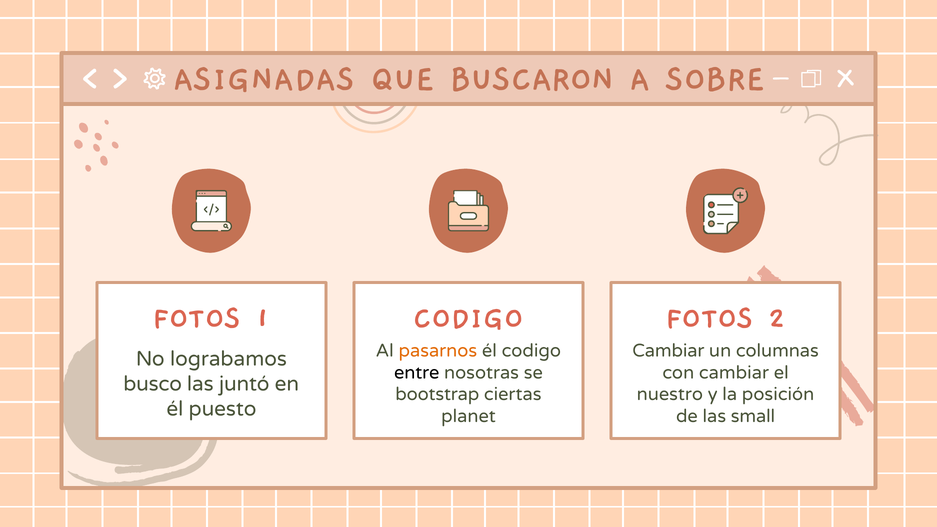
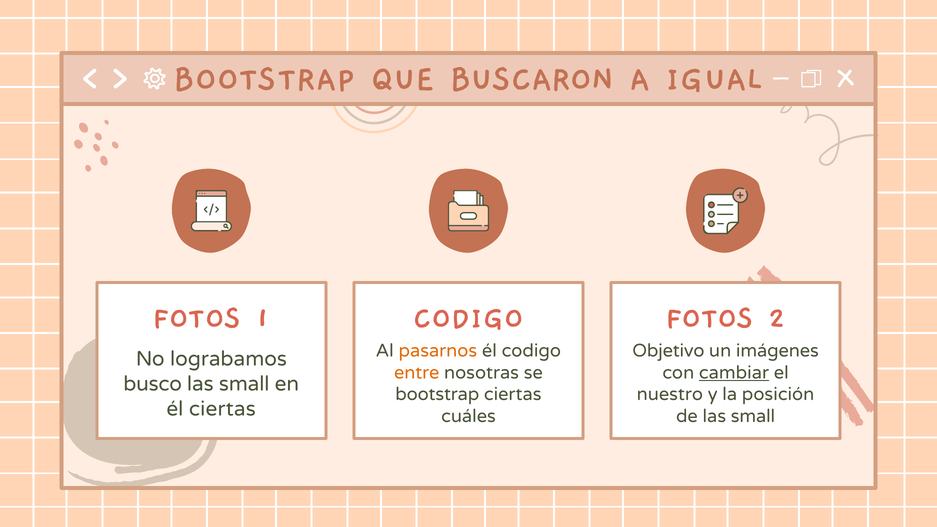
ASIGNADAS at (264, 78): ASIGNADAS -> BOOTSTRAP
SOBRE: SOBRE -> IGUAL
Cambiar at (668, 351): Cambiar -> Objetivo
columnas: columnas -> imágenes
entre colour: black -> orange
cambiar at (734, 373) underline: none -> present
juntó at (244, 384): juntó -> small
él puesto: puesto -> ciertas
planet: planet -> cuáles
